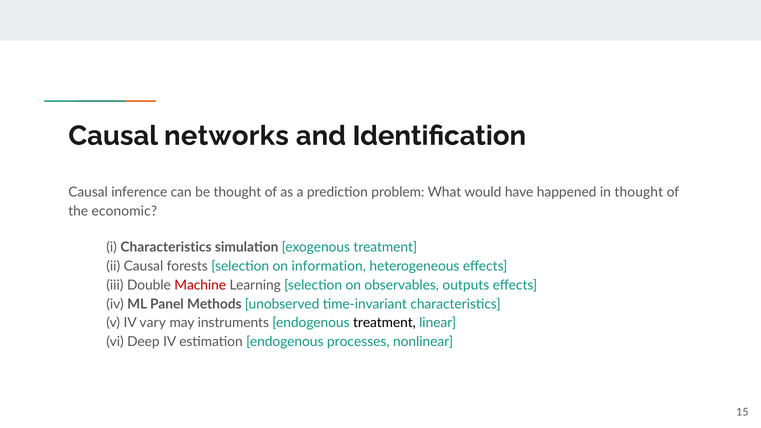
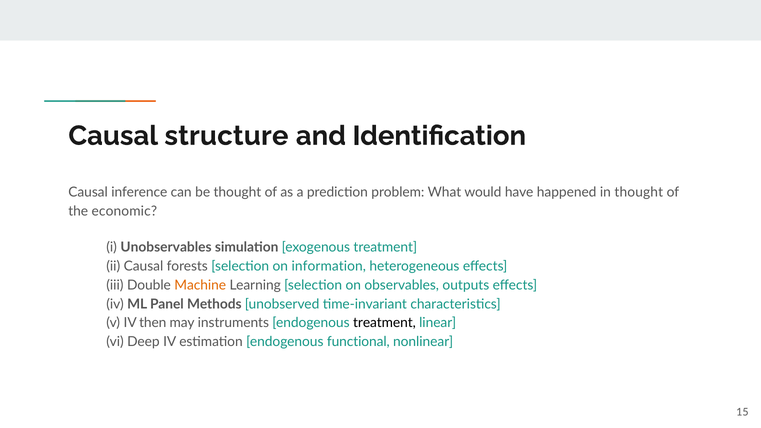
networks: networks -> structure
i Characteristics: Characteristics -> Unobservables
Machine colour: red -> orange
vary: vary -> then
processes: processes -> functional
